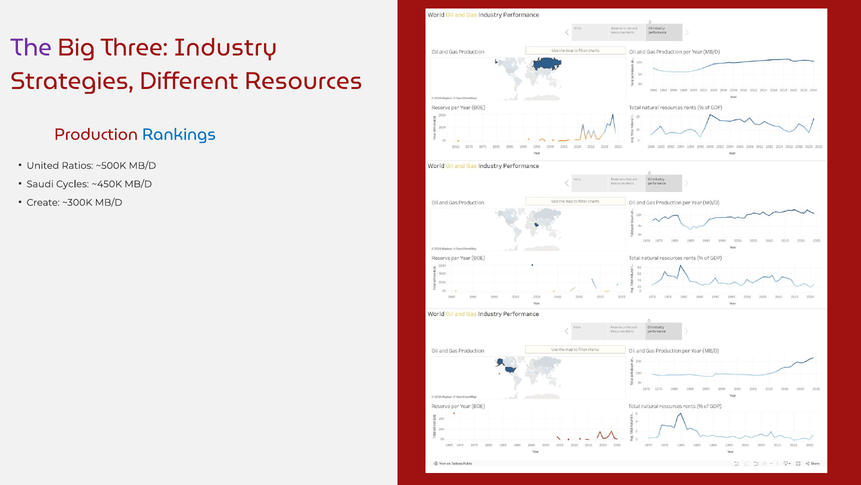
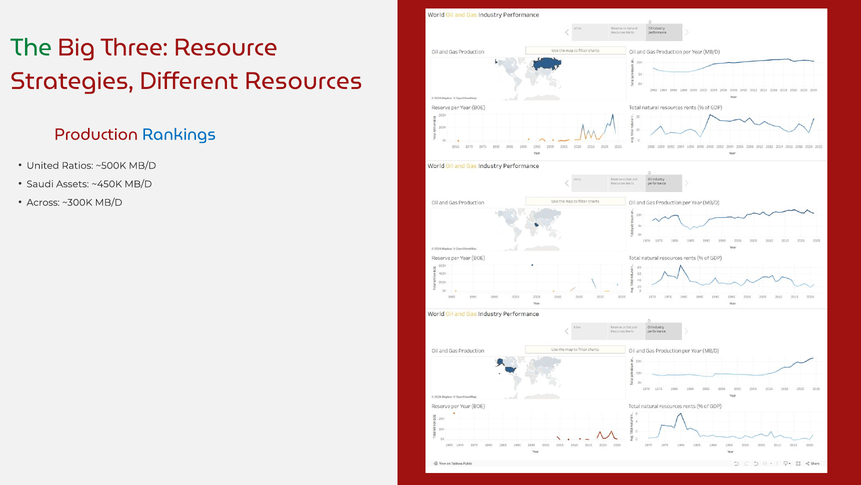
The colour: purple -> green
Industry: Industry -> Resource
Cycles: Cycles -> Assets
Create: Create -> Across
